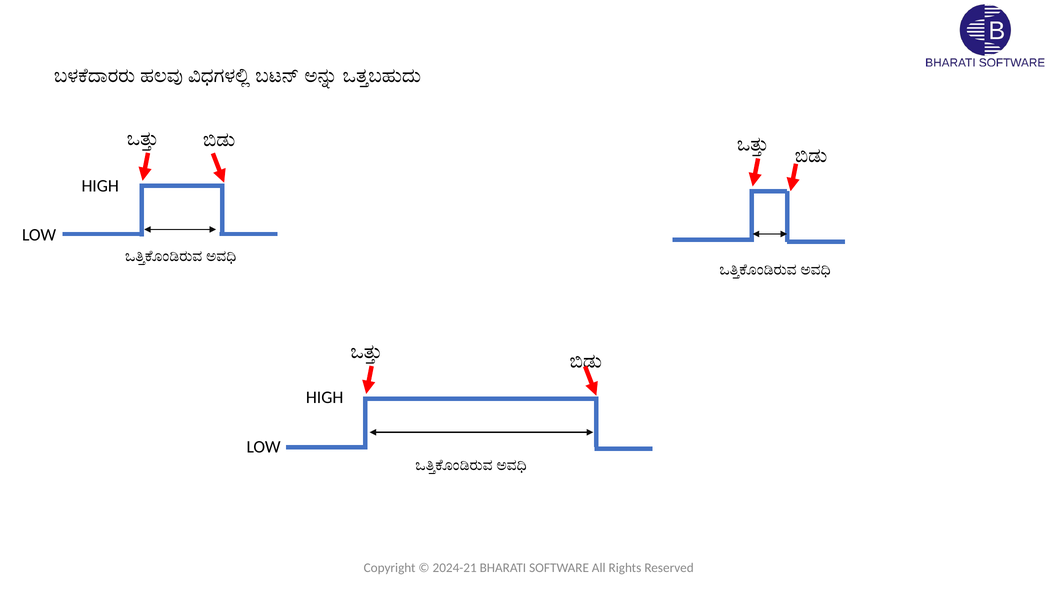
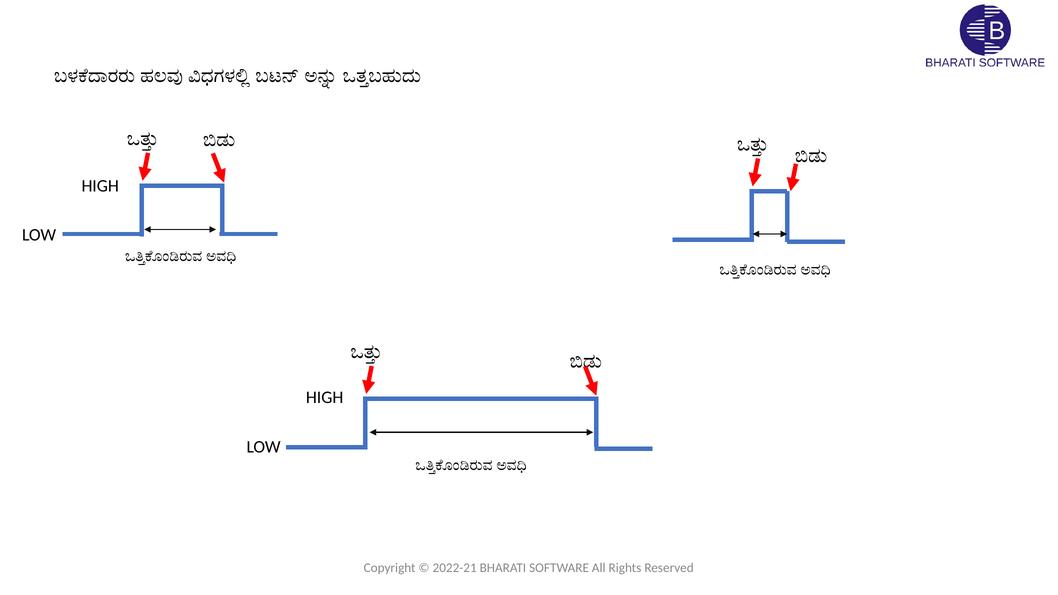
2024-21: 2024-21 -> 2022-21
